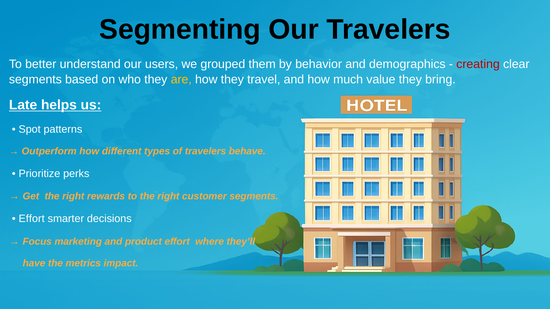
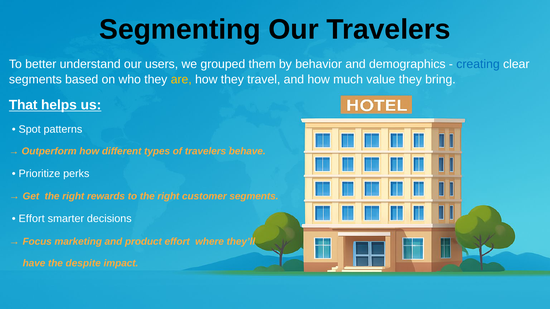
creating colour: red -> blue
Late: Late -> That
metrics: metrics -> despite
